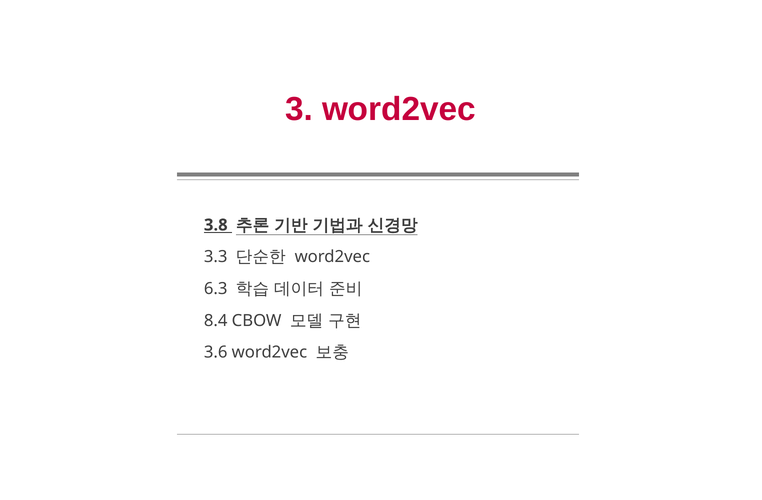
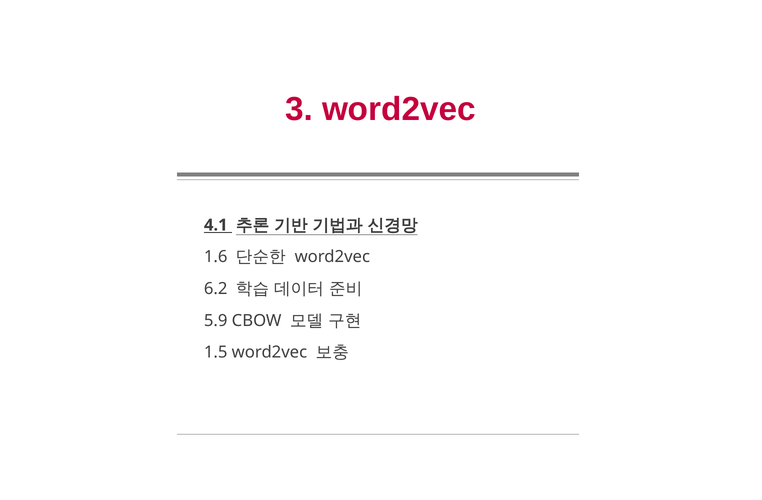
3.8: 3.8 -> 4.1
3.3: 3.3 -> 1.6
6.3: 6.3 -> 6.2
8.4: 8.4 -> 5.9
3.6: 3.6 -> 1.5
